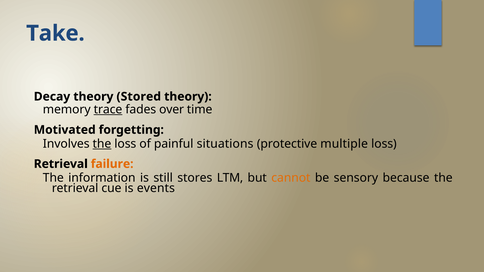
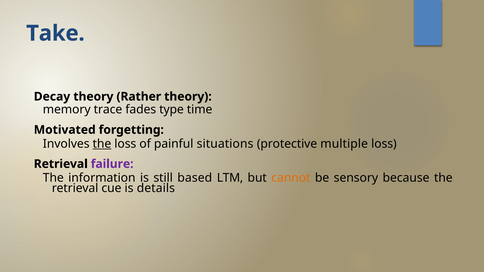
Stored: Stored -> Rather
trace underline: present -> none
over: over -> type
failure colour: orange -> purple
stores: stores -> based
events: events -> details
